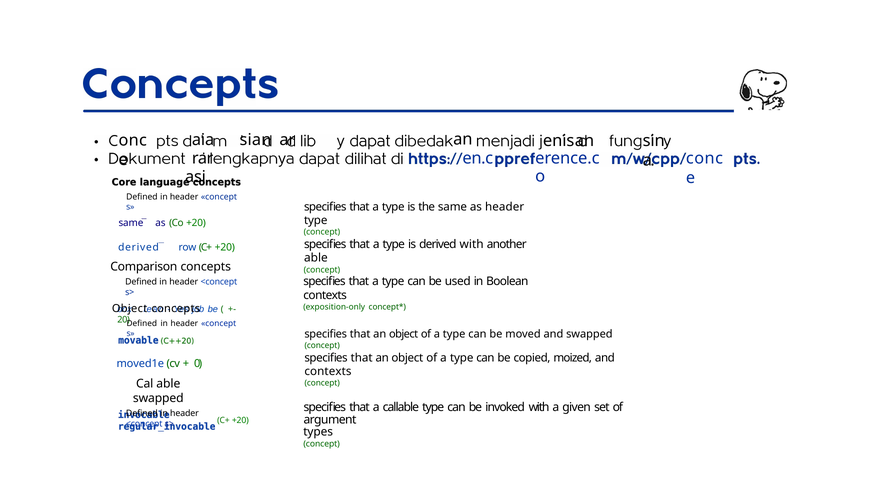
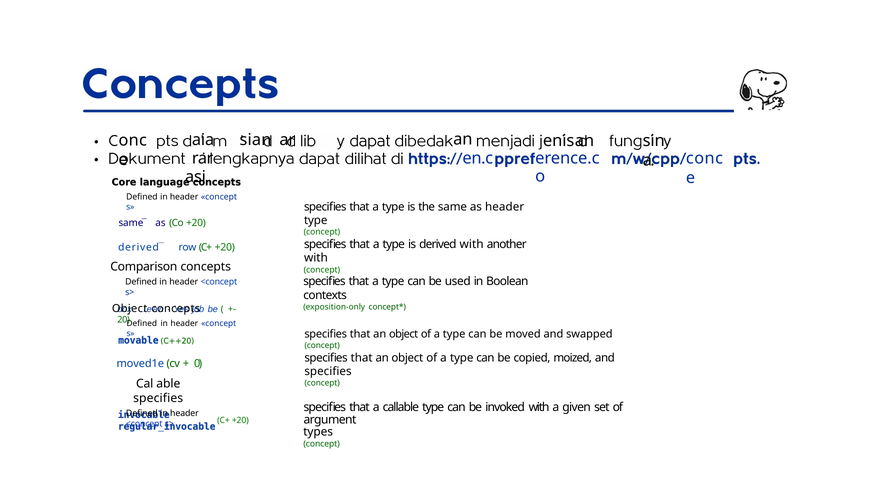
able at (316, 258): able -> with
contexts at (328, 372): contexts -> specifies
swapped at (158, 399): swapped -> specifies
